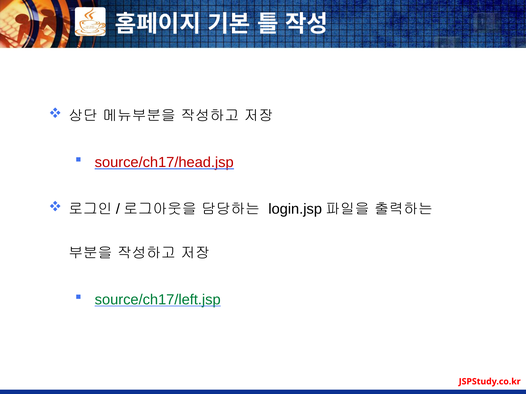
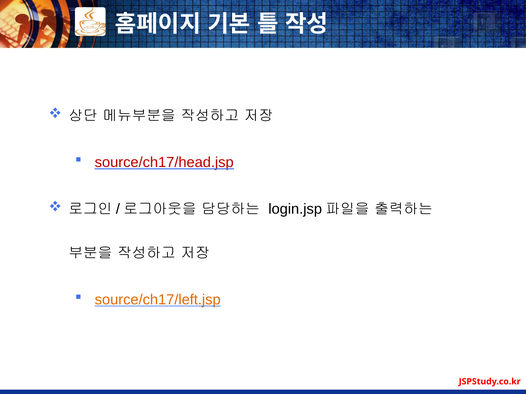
source/ch17/left.jsp colour: green -> orange
